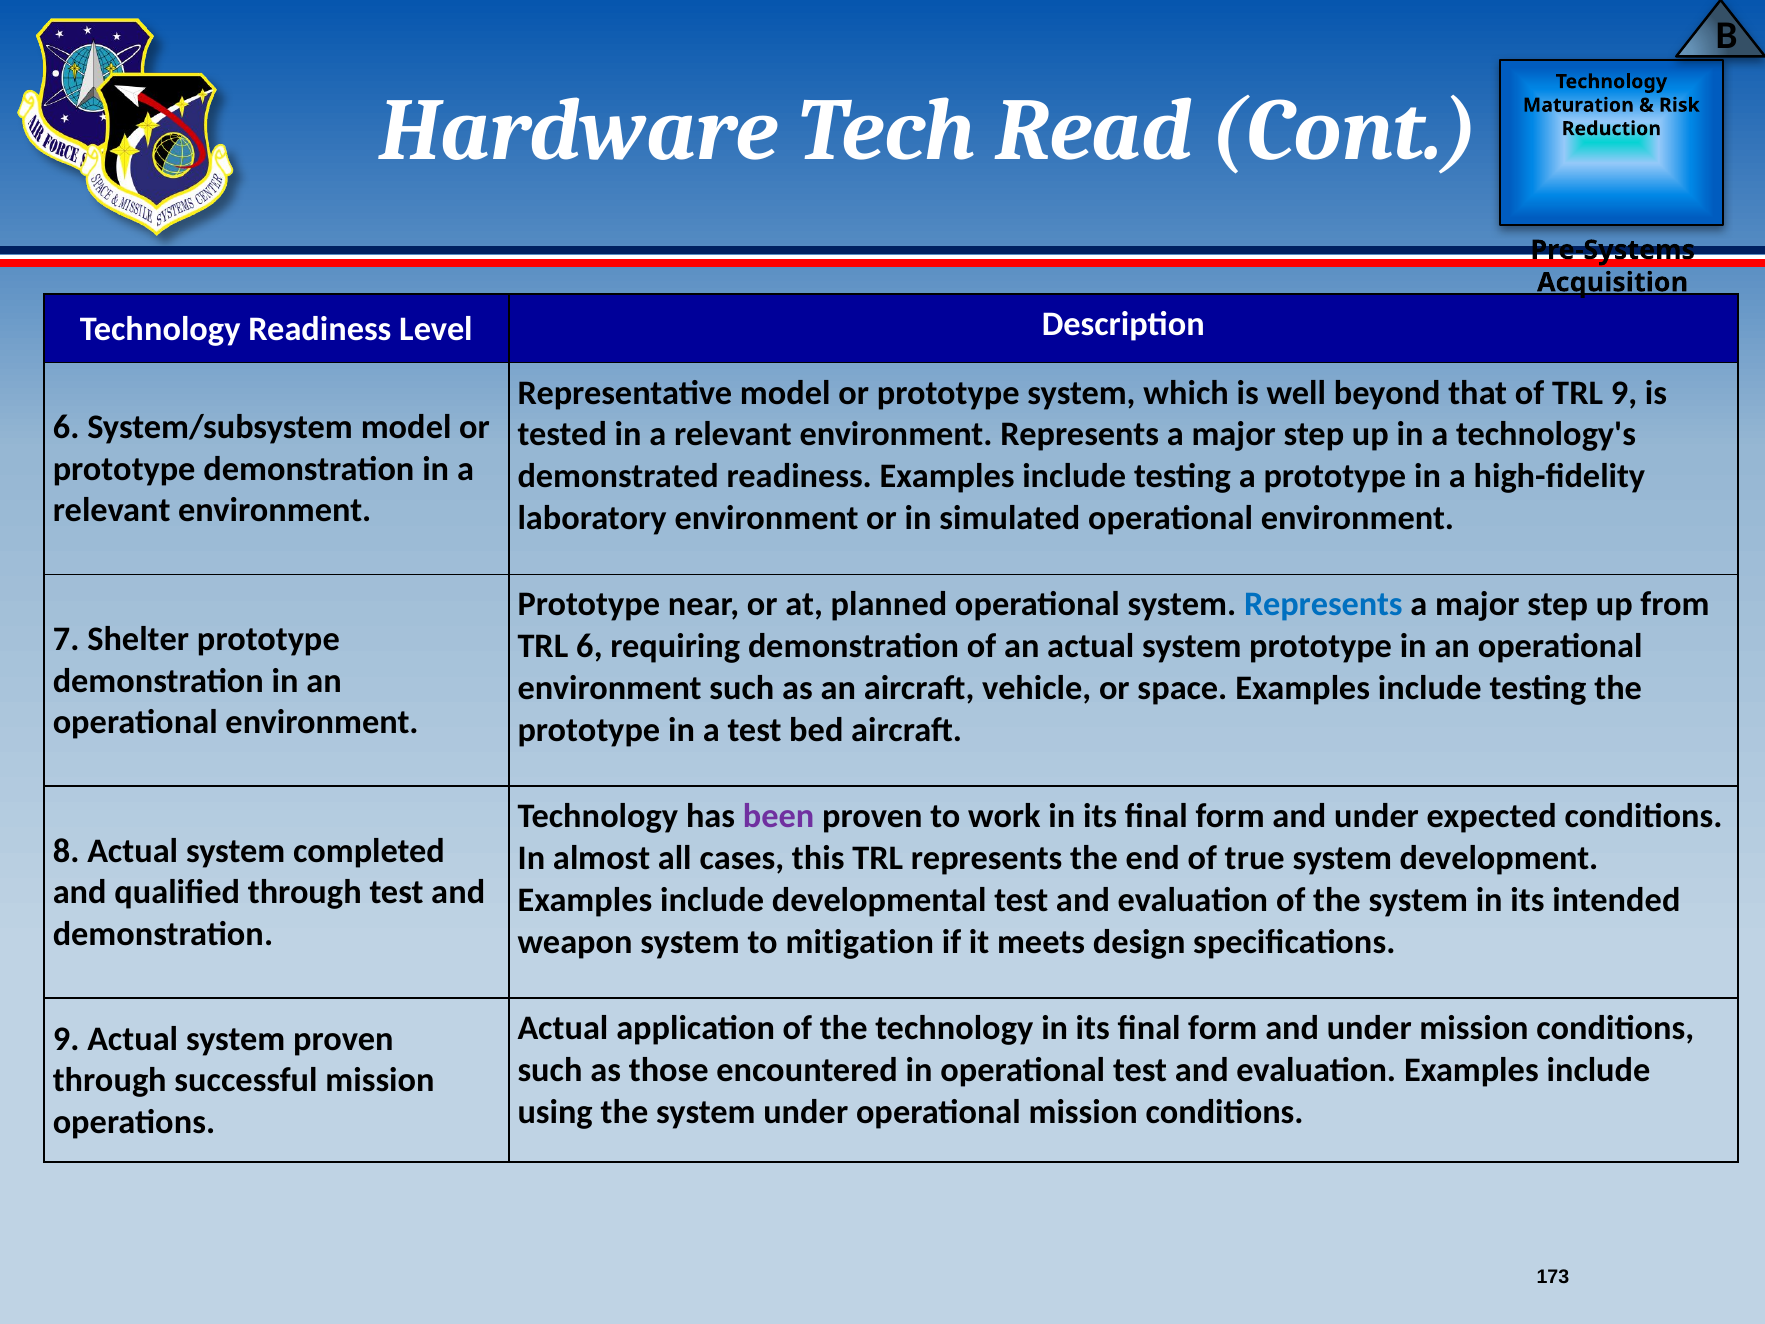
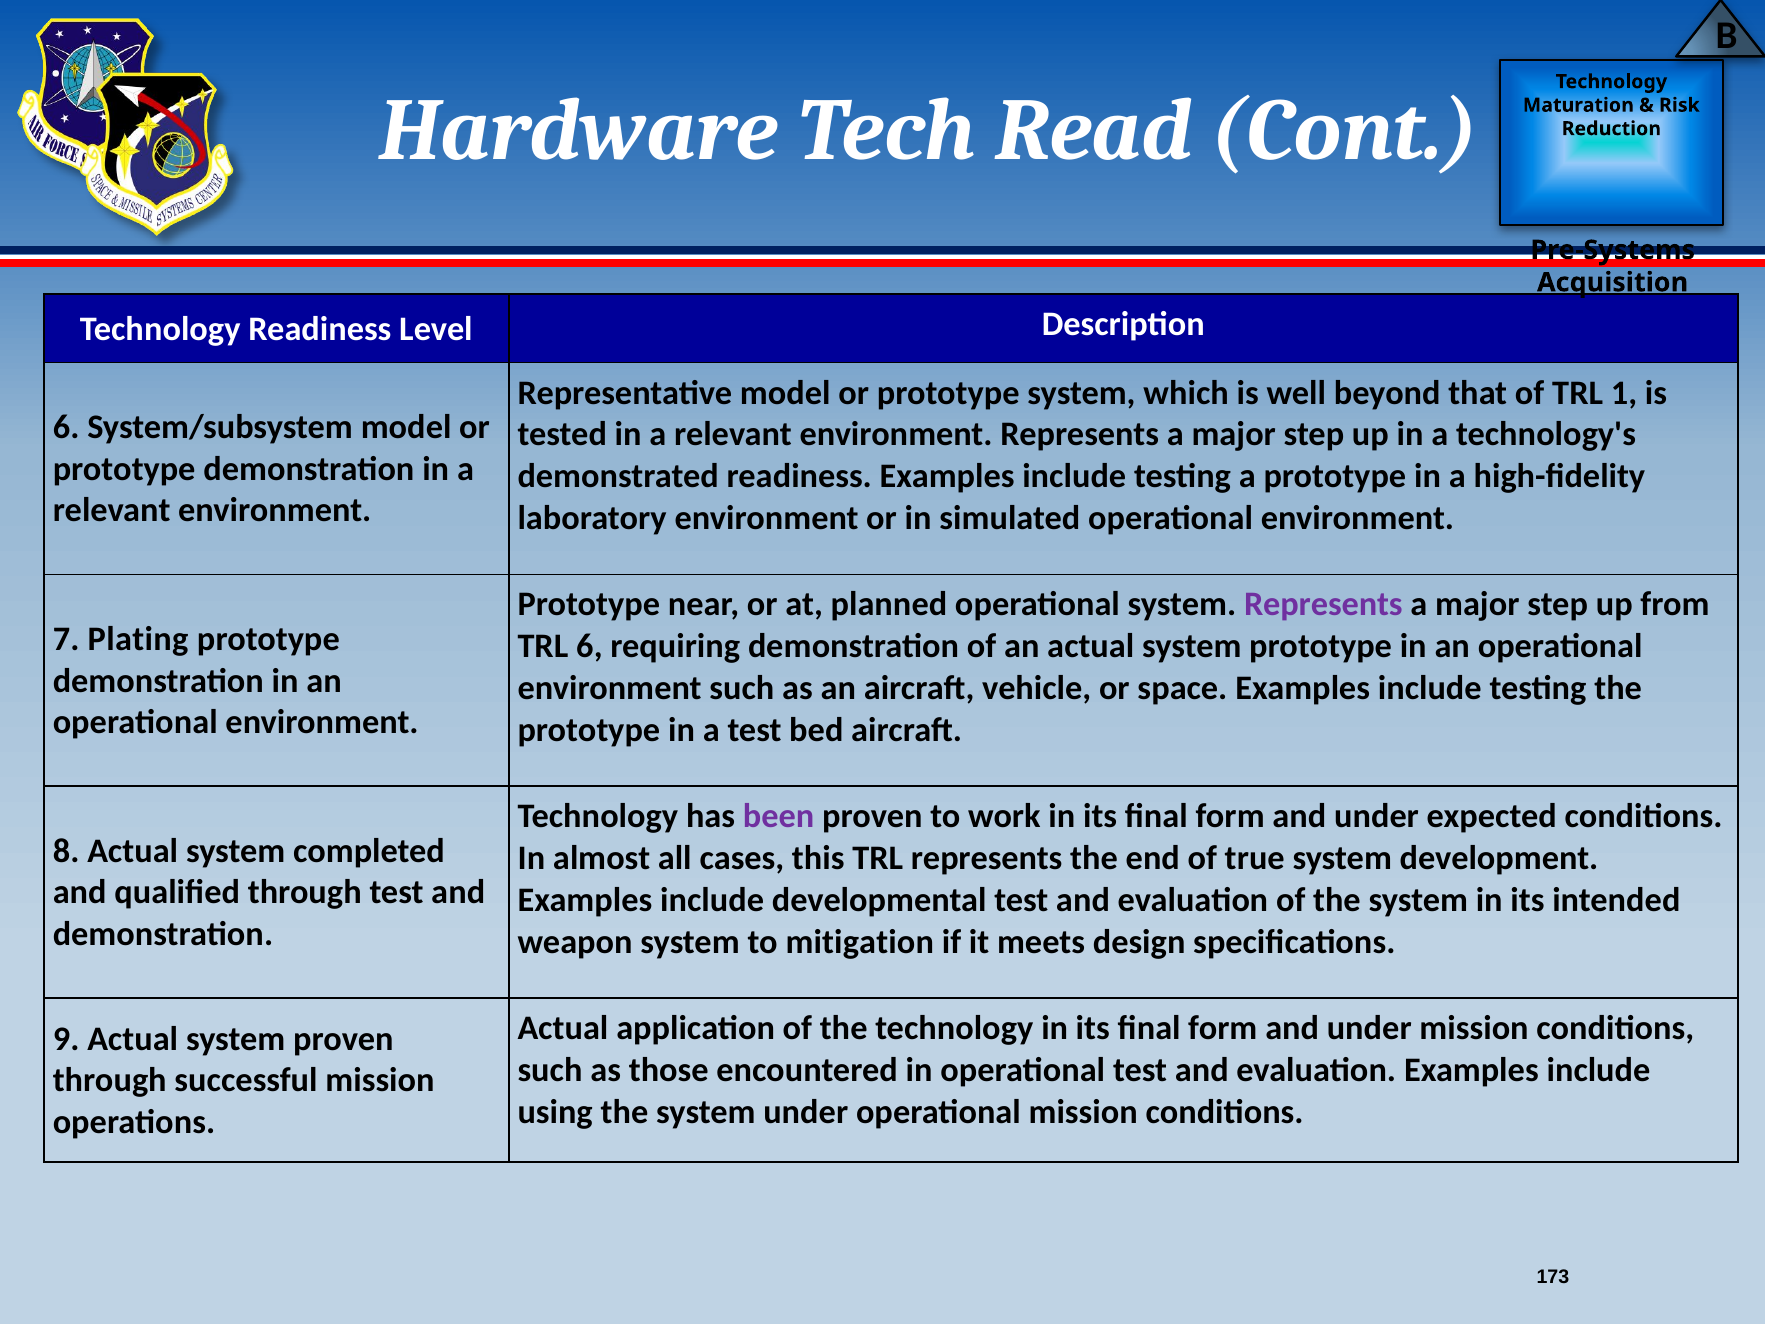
TRL 9: 9 -> 1
Represents at (1323, 604) colour: blue -> purple
Shelter: Shelter -> Plating
